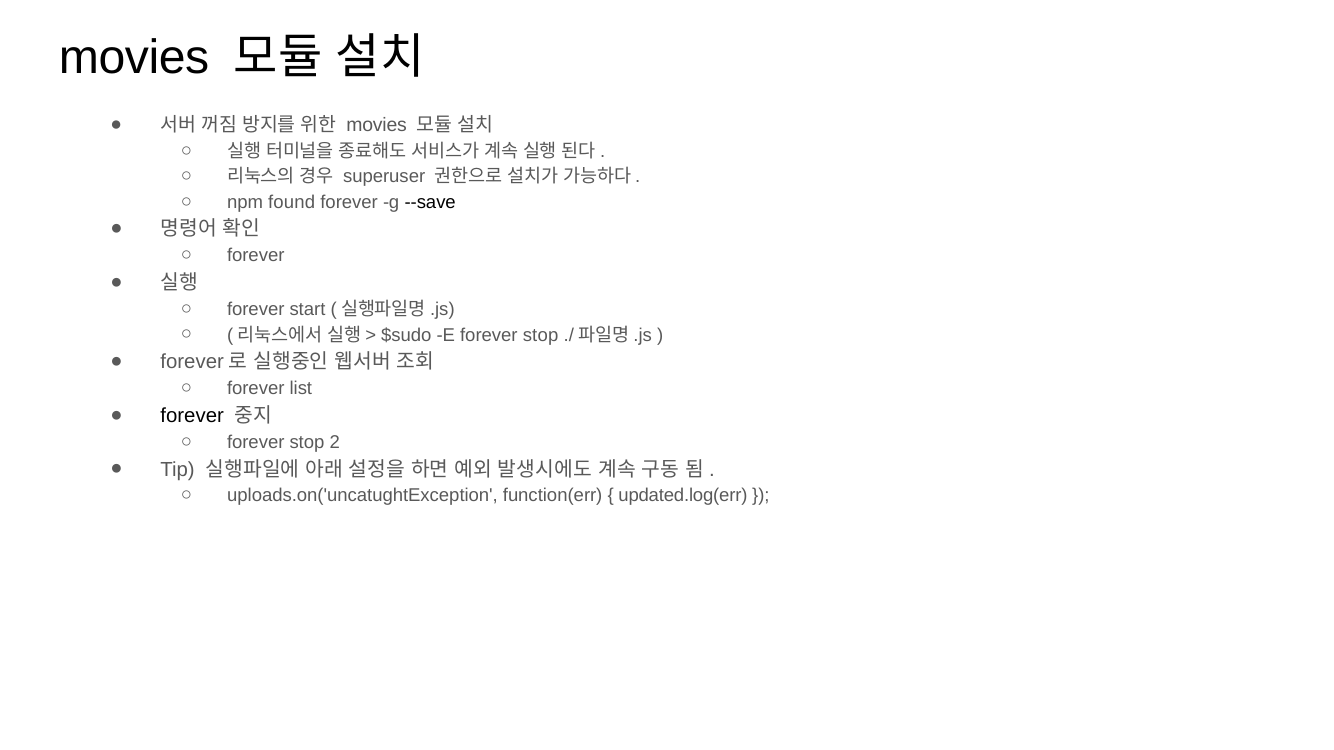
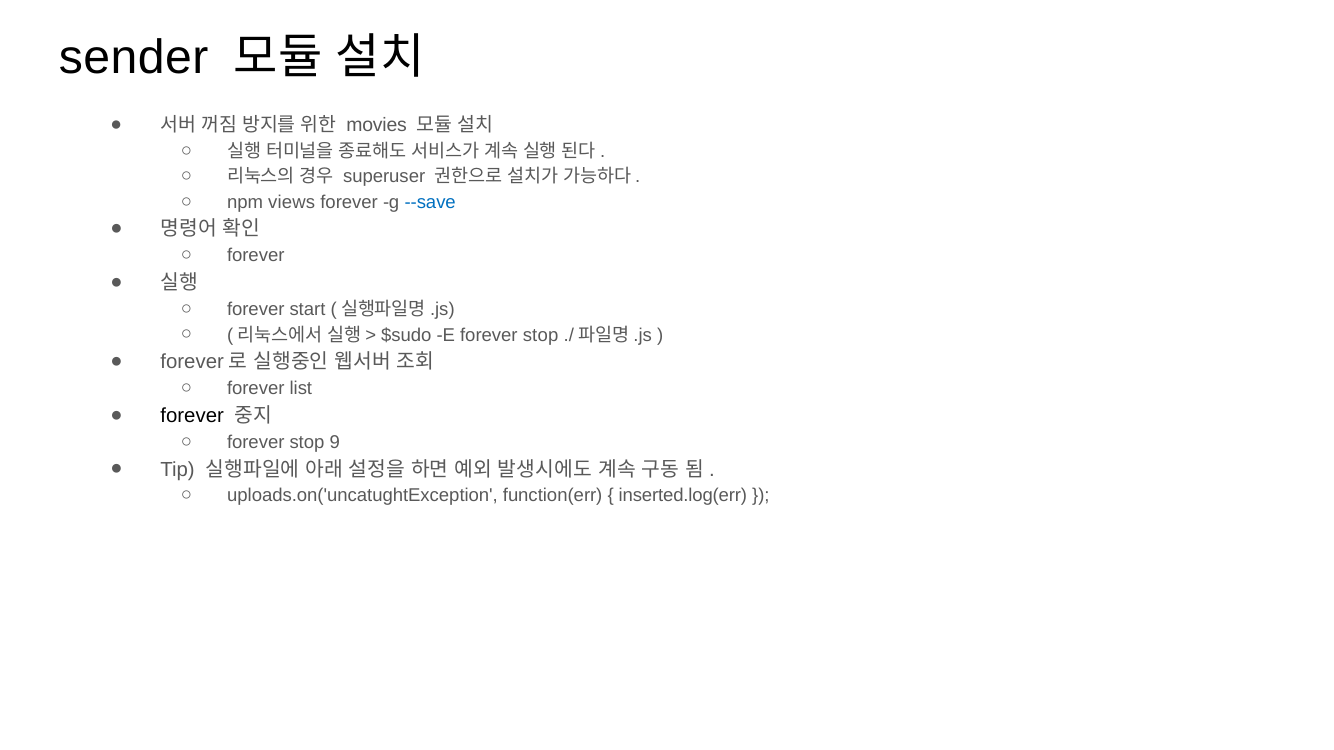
movies at (134, 57): movies -> sender
found: found -> views
--save colour: black -> blue
2: 2 -> 9
updated.log(err: updated.log(err -> inserted.log(err
